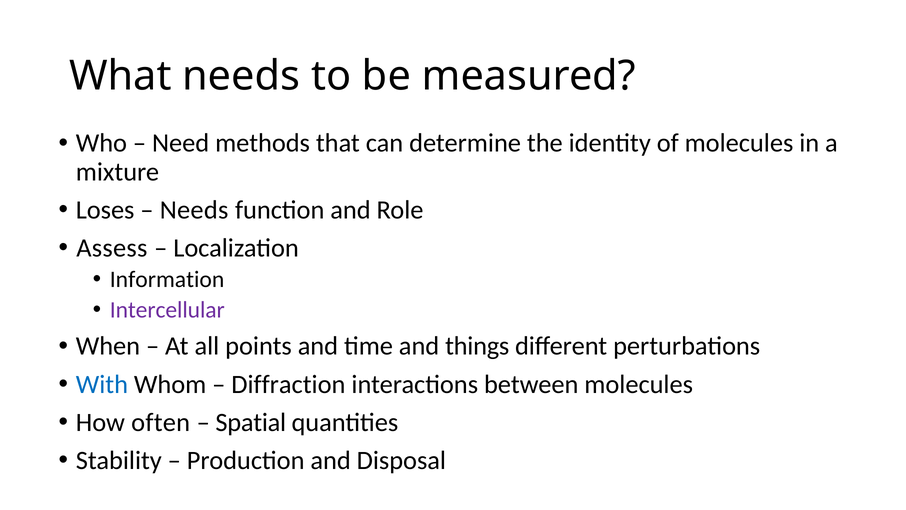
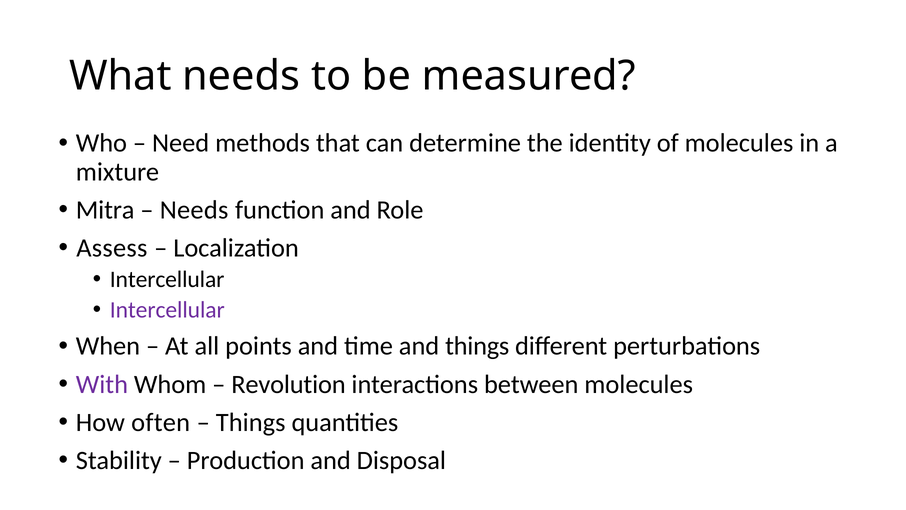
Loses: Loses -> Mitra
Information at (167, 279): Information -> Intercellular
With colour: blue -> purple
Diffraction: Diffraction -> Revolution
Spatial at (251, 422): Spatial -> Things
